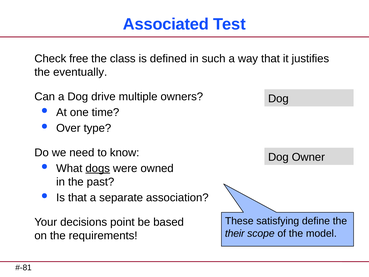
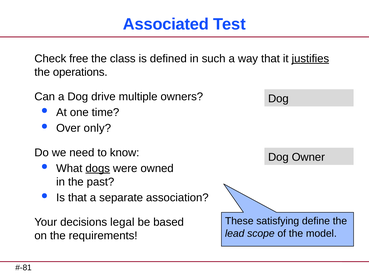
justifies underline: none -> present
eventually: eventually -> operations
type: type -> only
point: point -> legal
their: their -> lead
